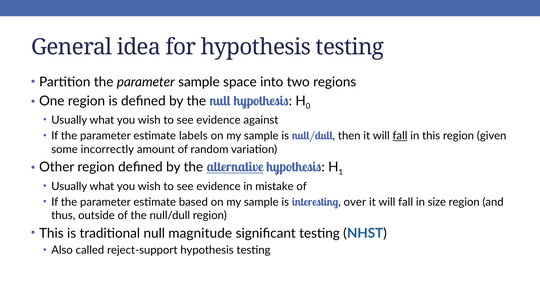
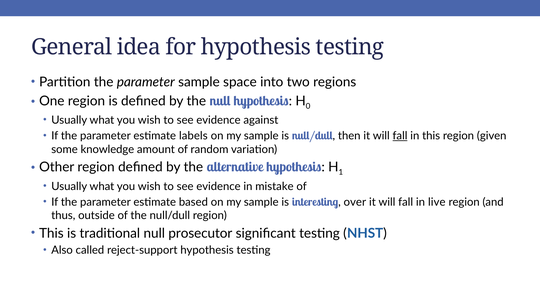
incorrectly: incorrectly -> knowledge
alternative underline: present -> none
size: size -> live
magnitude: magnitude -> prosecutor
